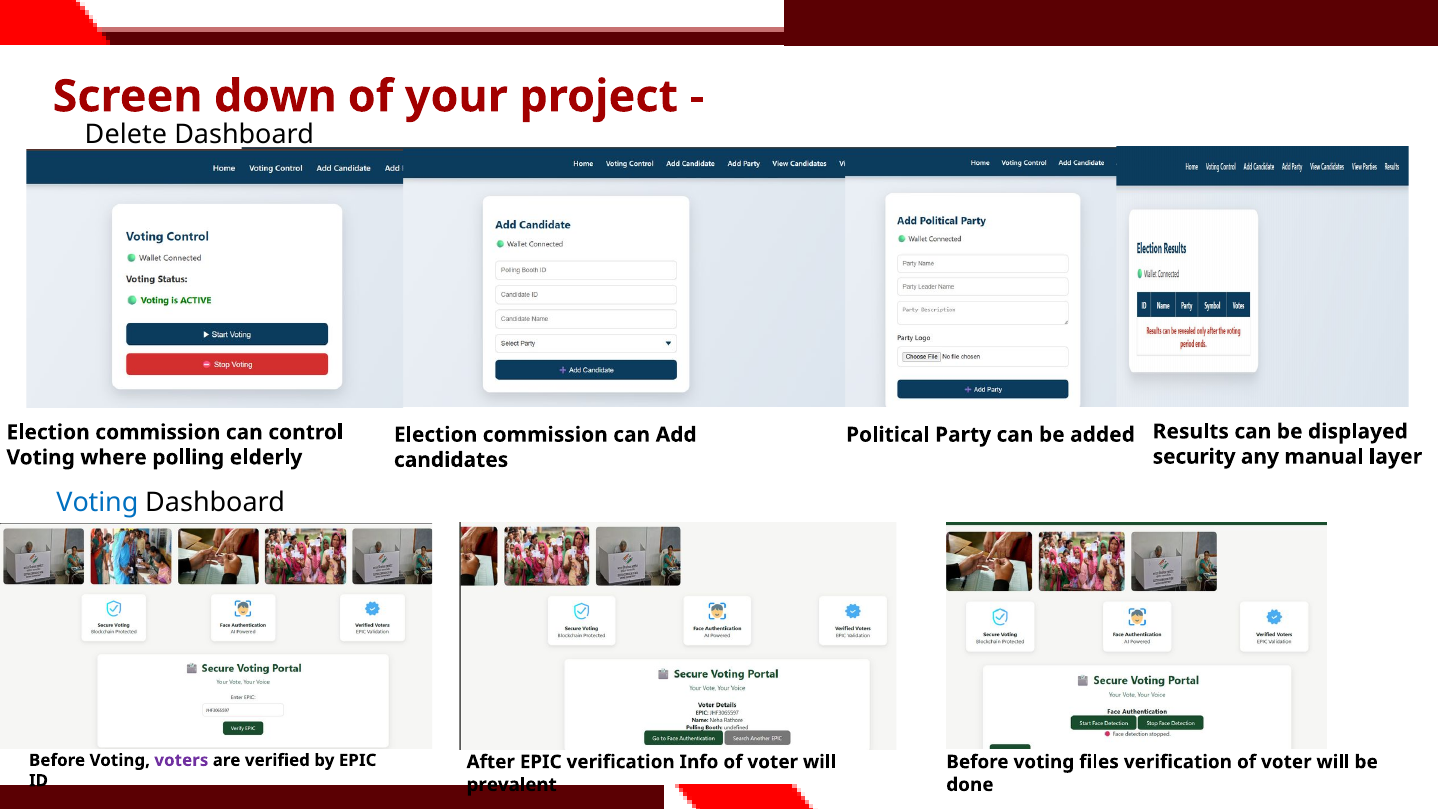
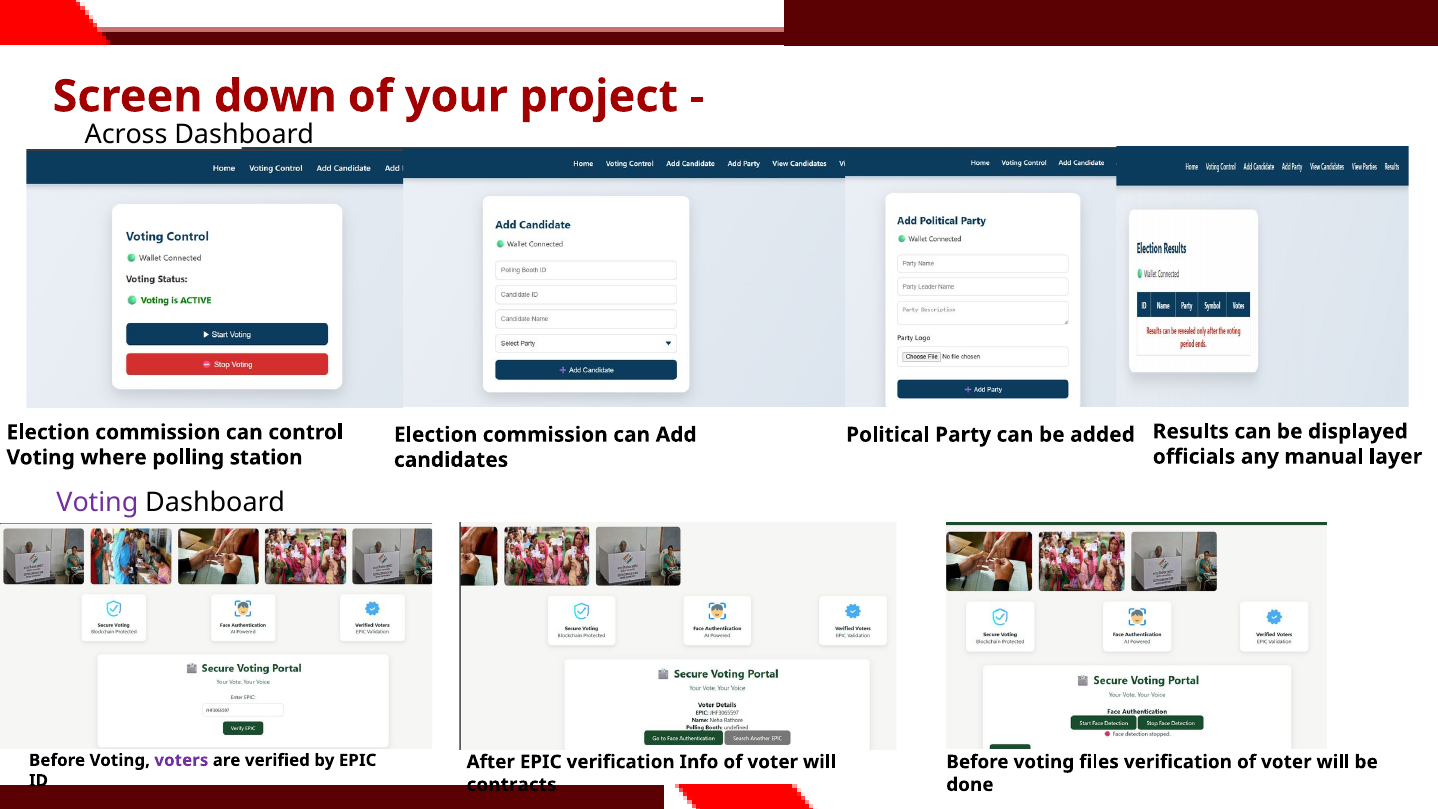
Delete: Delete -> Across
security: security -> officials
elderly: elderly -> station
Voting at (97, 503) colour: blue -> purple
prevalent: prevalent -> contracts
